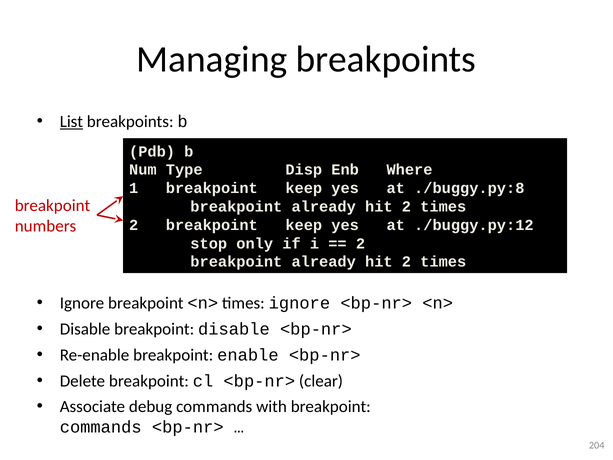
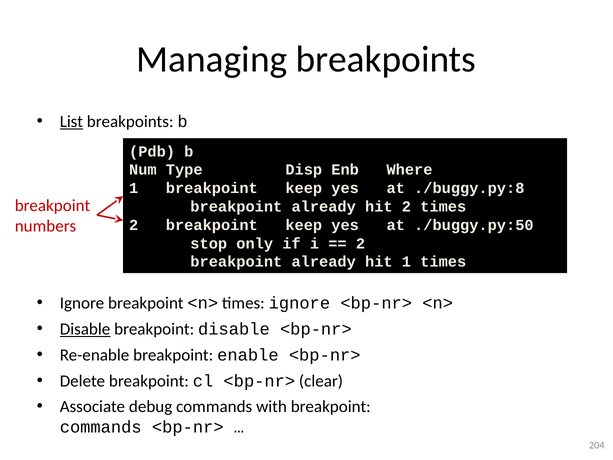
./buggy.py:12: ./buggy.py:12 -> ./buggy.py:50
2 at (406, 262): 2 -> 1
Disable at (85, 329) underline: none -> present
